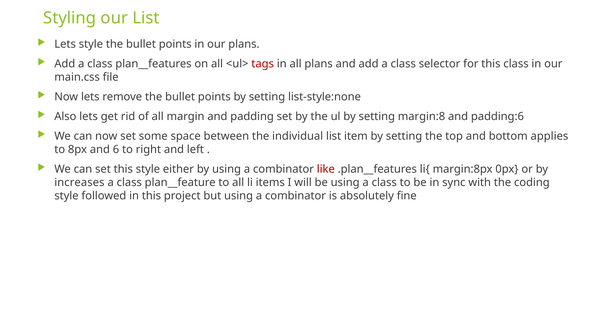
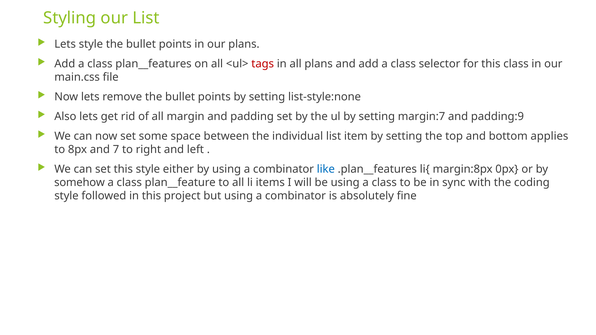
margin:8: margin:8 -> margin:7
padding:6: padding:6 -> padding:9
6: 6 -> 7
like colour: red -> blue
increases: increases -> somehow
